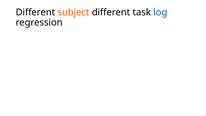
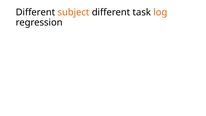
log colour: blue -> orange
